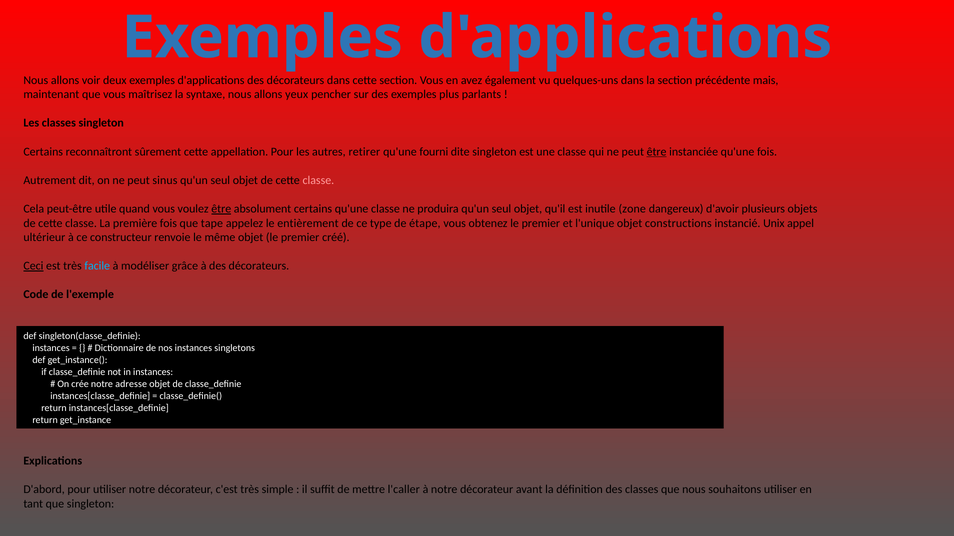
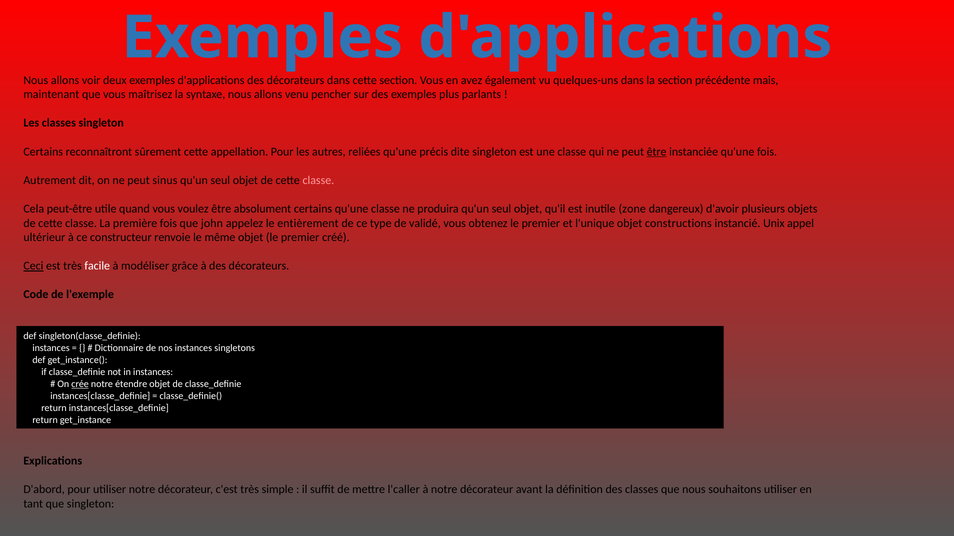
yeux: yeux -> venu
retirer: retirer -> reliées
fourni: fourni -> précis
être at (221, 209) underline: present -> none
tape: tape -> john
étape: étape -> validé
facile colour: light blue -> white
crée underline: none -> present
adresse: adresse -> étendre
